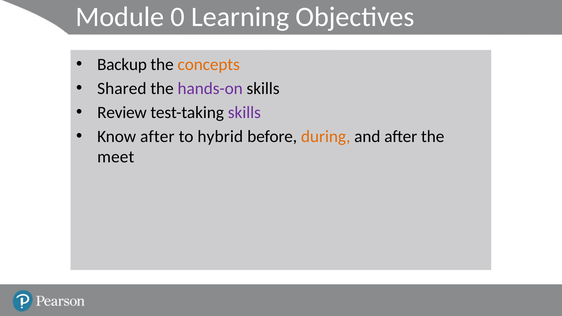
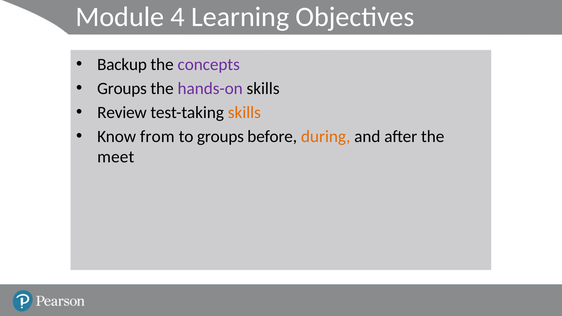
0: 0 -> 4
concepts colour: orange -> purple
Shared at (122, 88): Shared -> Groups
skills at (244, 112) colour: purple -> orange
Know after: after -> from
to hybrid: hybrid -> groups
